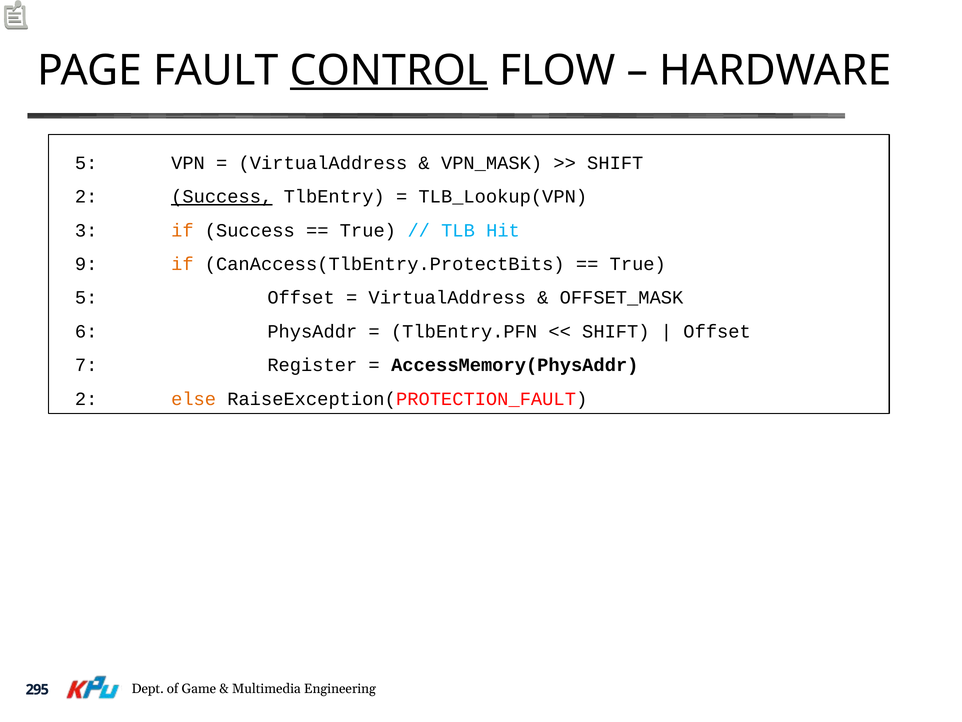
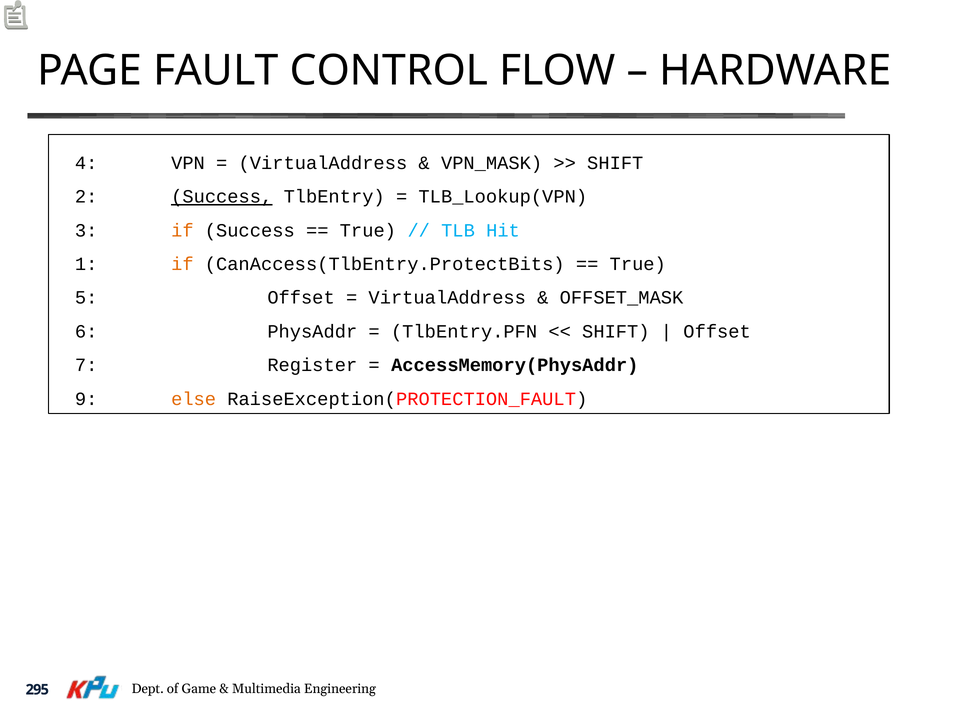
CONTROL underline: present -> none
5 at (86, 163): 5 -> 4
9: 9 -> 1
2 at (86, 399): 2 -> 9
